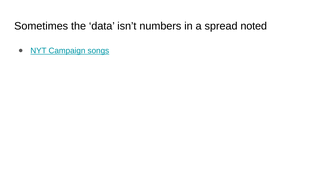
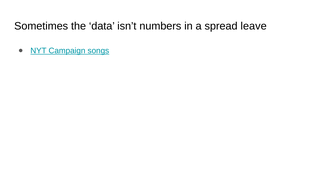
noted: noted -> leave
